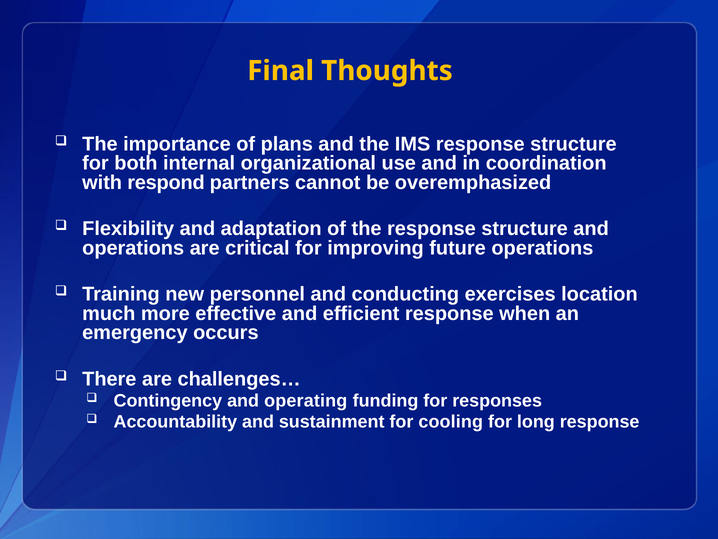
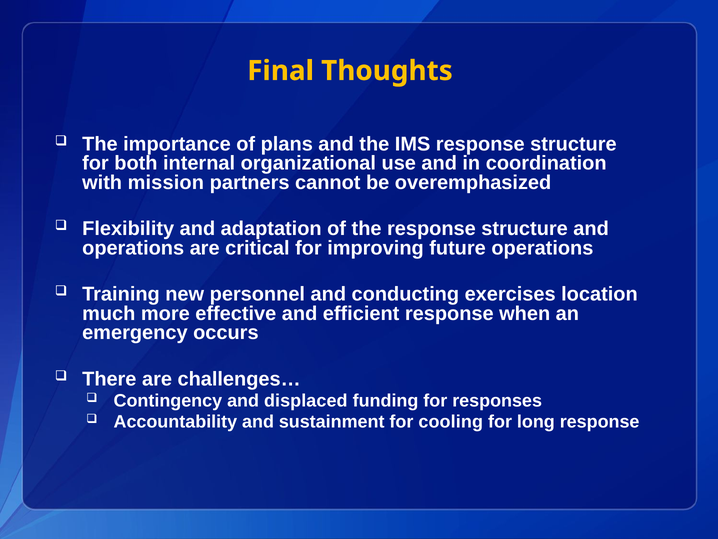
respond: respond -> mission
operating: operating -> displaced
